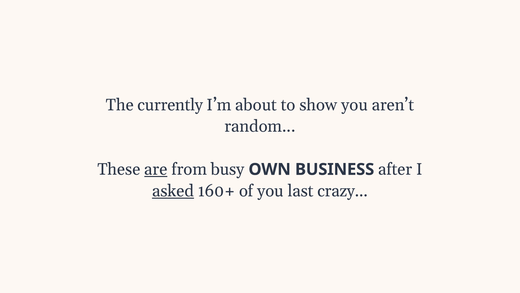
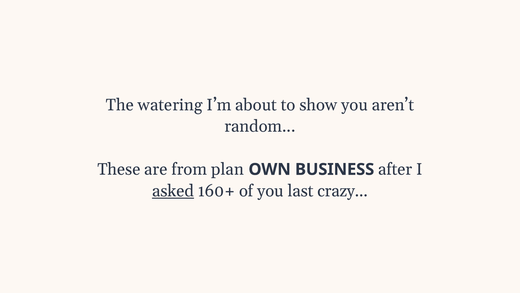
currently: currently -> watering
are underline: present -> none
busy: busy -> plan
